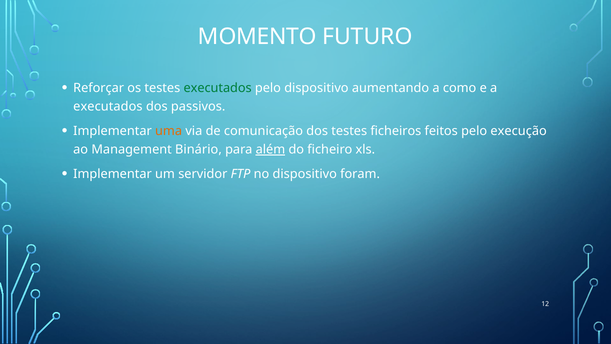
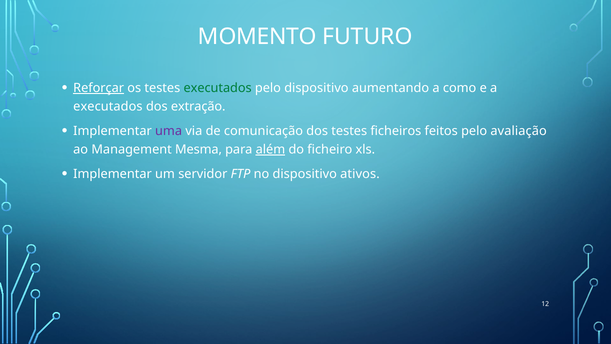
Reforçar underline: none -> present
passivos: passivos -> extração
uma colour: orange -> purple
execução: execução -> avaliação
Binário: Binário -> Mesma
foram: foram -> ativos
